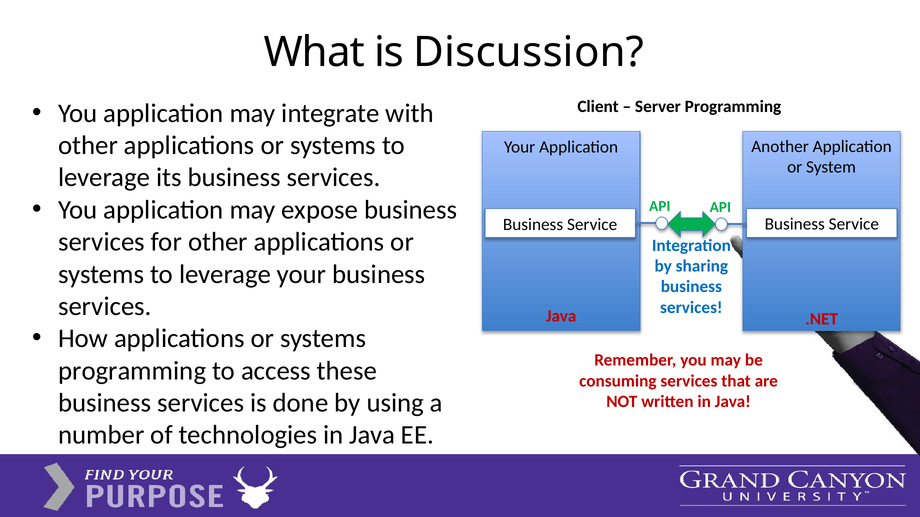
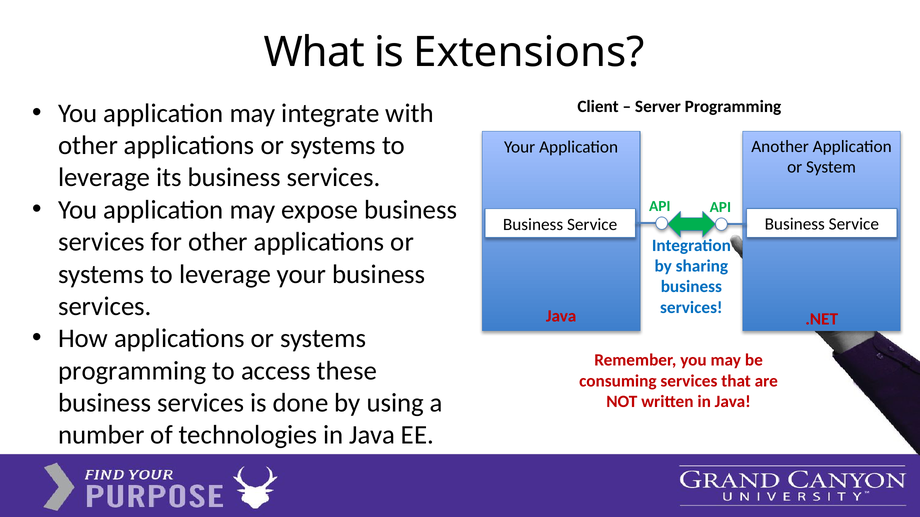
Discussion: Discussion -> Extensions
